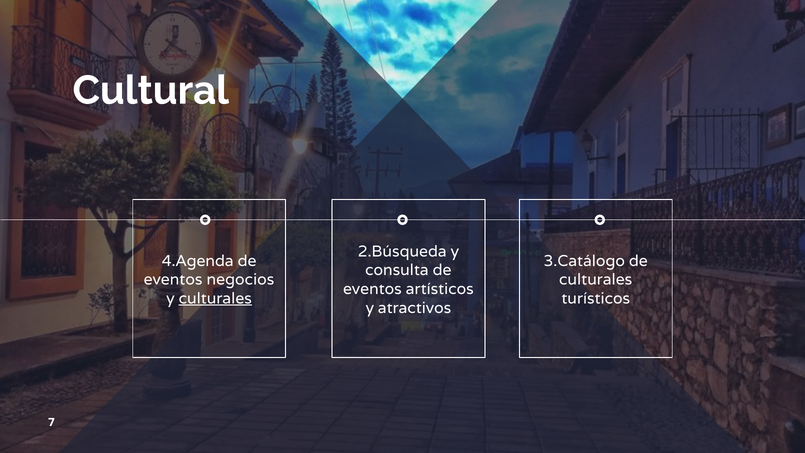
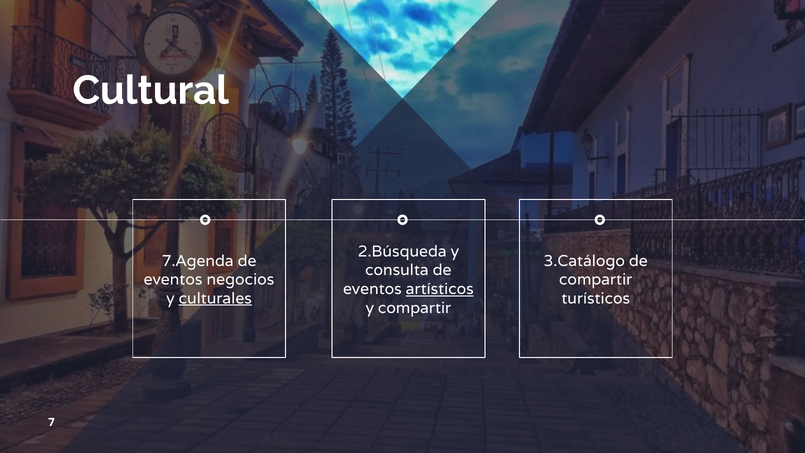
4.Agenda: 4.Agenda -> 7.Agenda
culturales at (596, 280): culturales -> compartir
artísticos underline: none -> present
y atractivos: atractivos -> compartir
